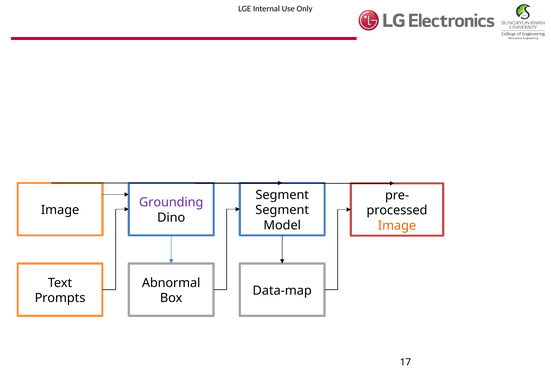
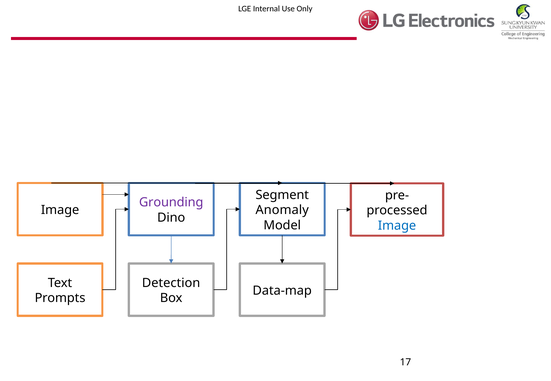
Segment at (282, 210): Segment -> Anomaly
Image at (397, 226) colour: orange -> blue
Abnormal: Abnormal -> Detection
